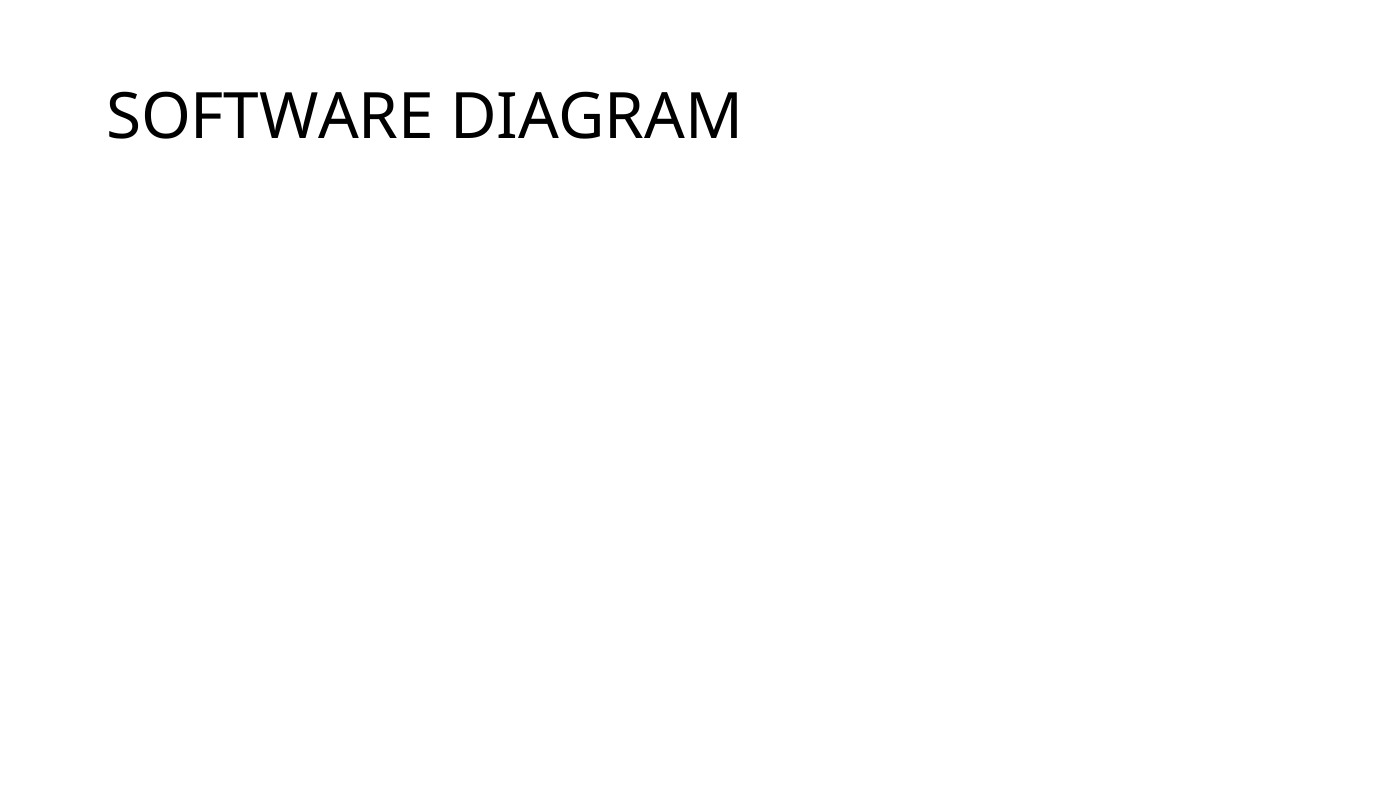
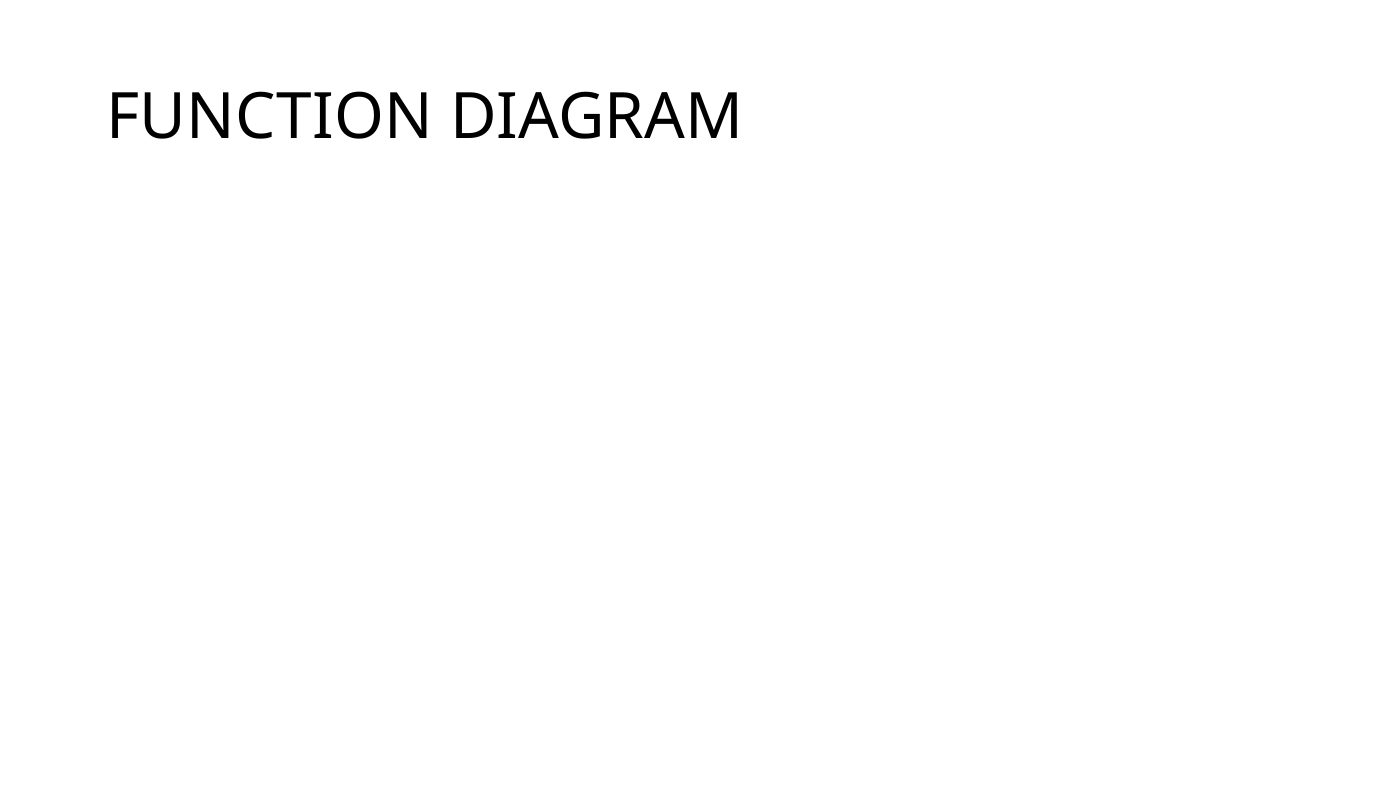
SOFTWARE: SOFTWARE -> FUNCTION
